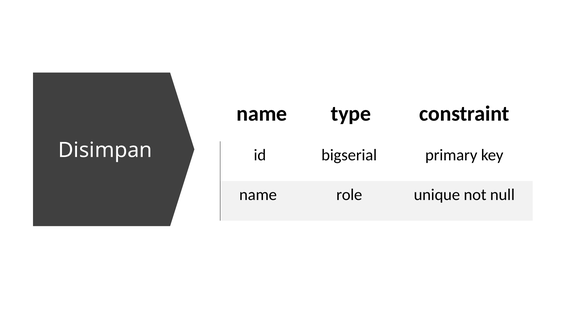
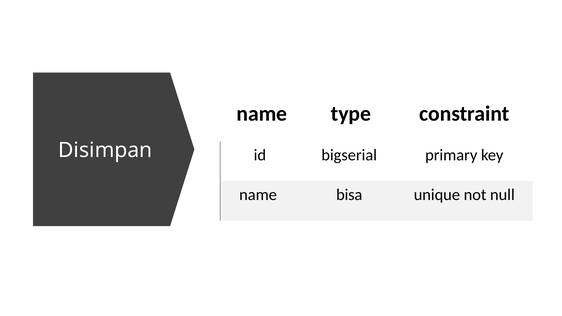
role: role -> bisa
